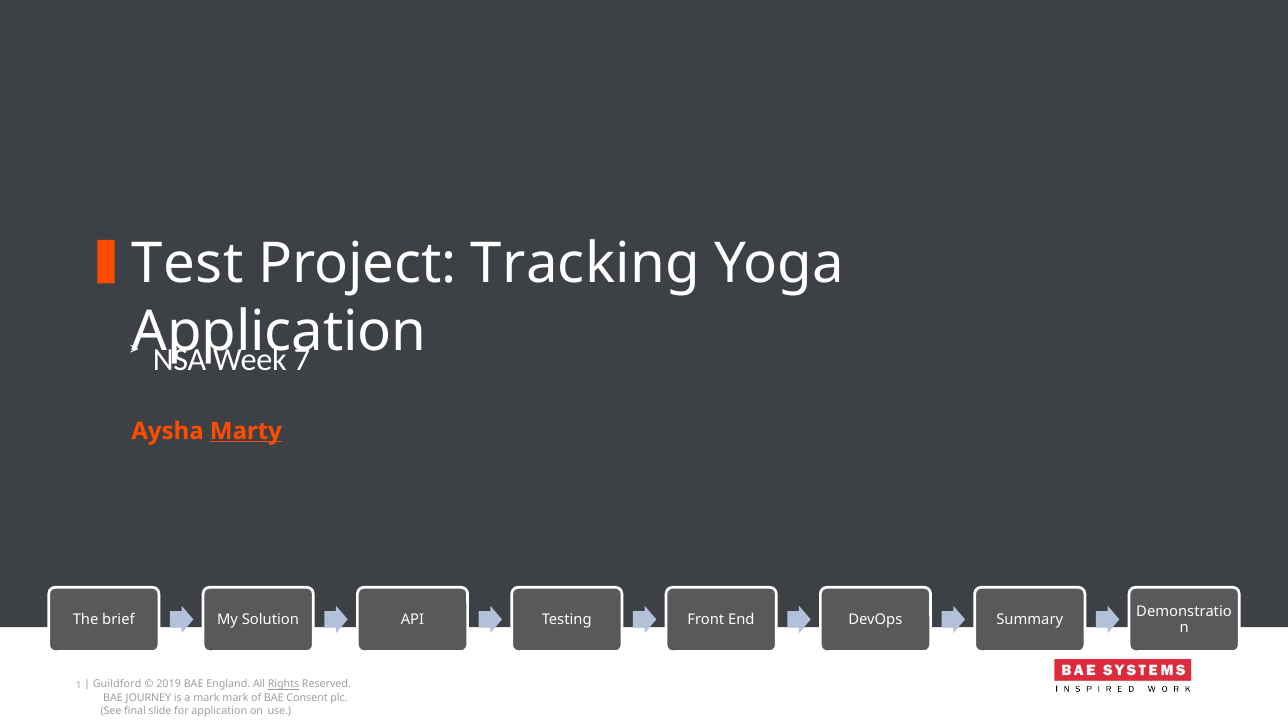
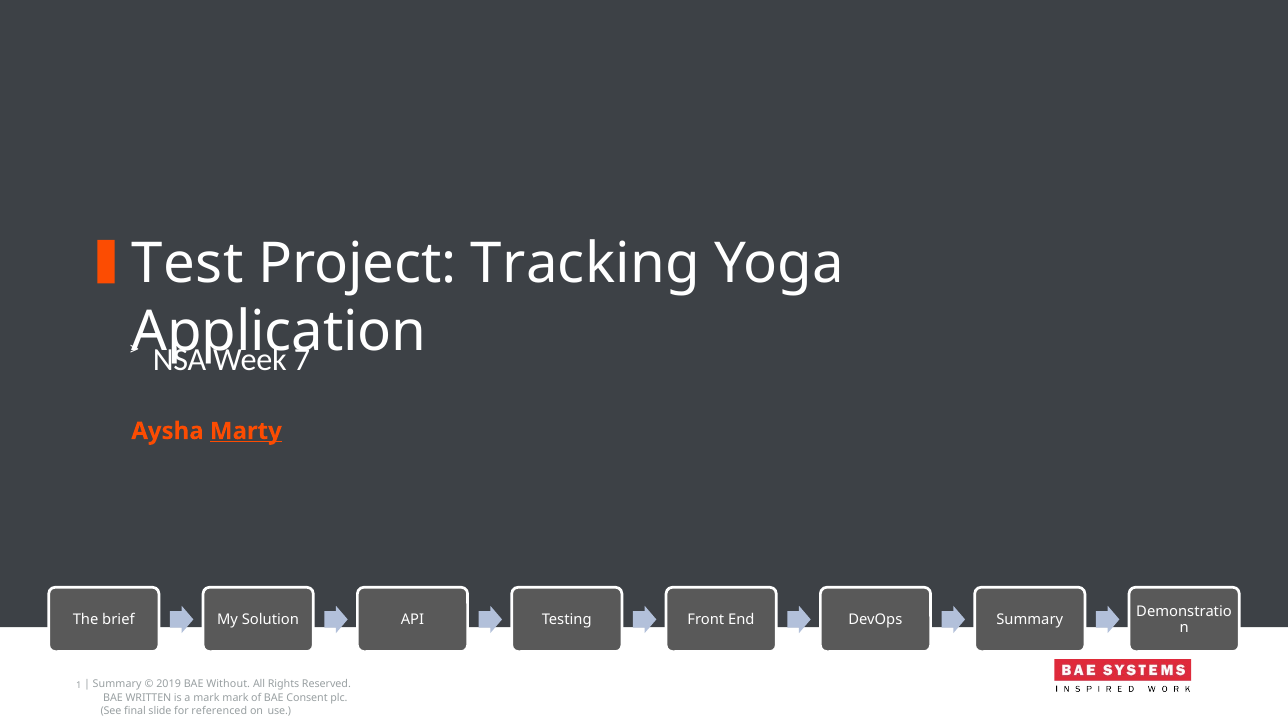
Guildford at (117, 685): Guildford -> Summary
England: England -> Without
Rights underline: present -> none
JOURNEY: JOURNEY -> WRITTEN
for application: application -> referenced
